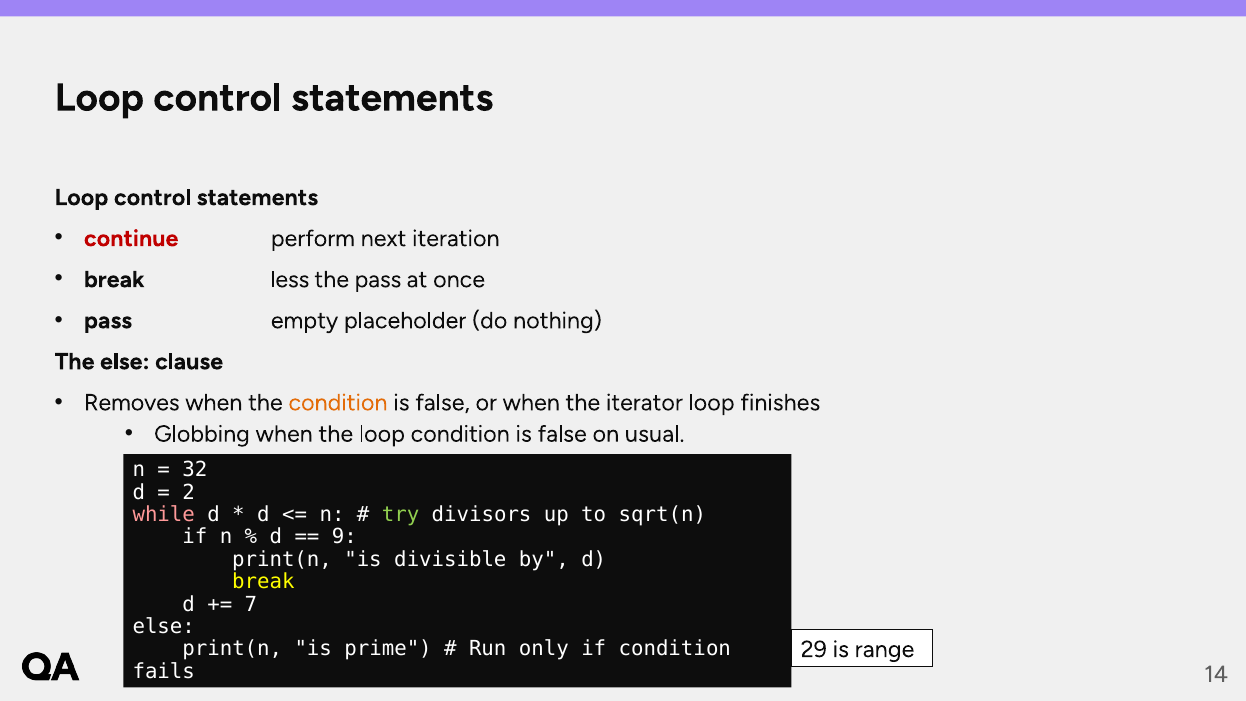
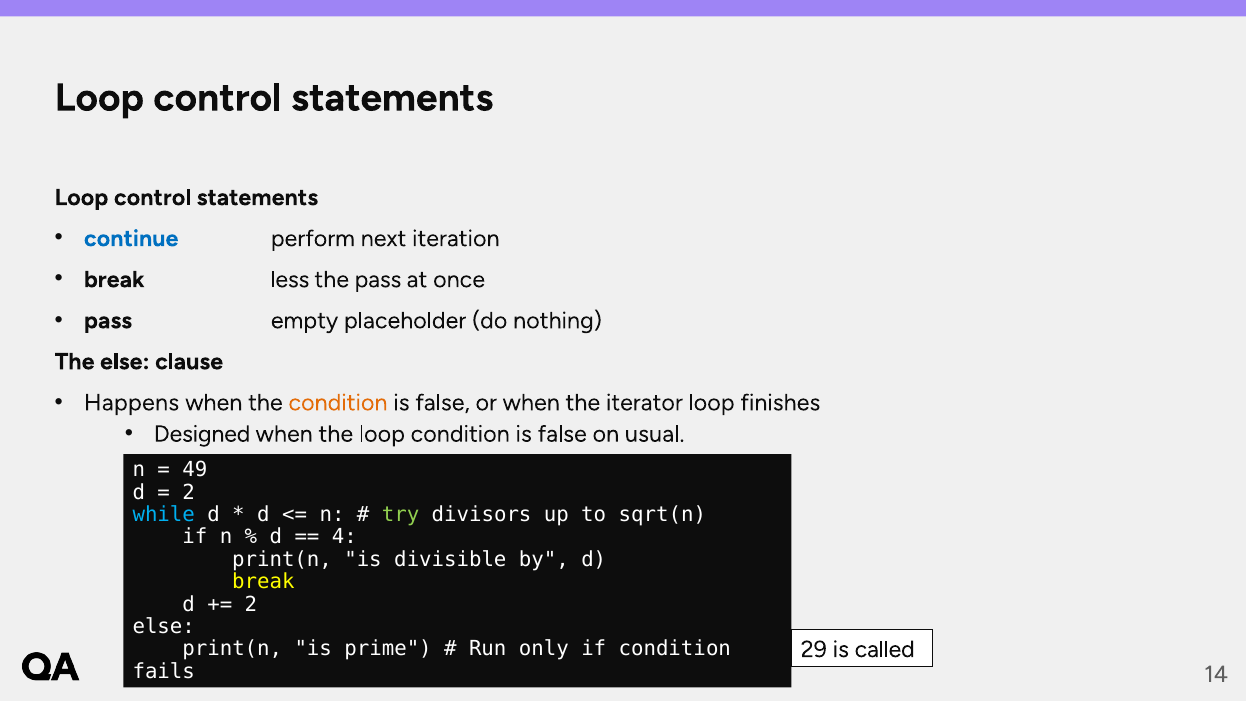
continue colour: red -> blue
Removes: Removes -> Happens
Globbing: Globbing -> Designed
32: 32 -> 49
while colour: pink -> light blue
9: 9 -> 4
7 at (251, 604): 7 -> 2
range: range -> called
